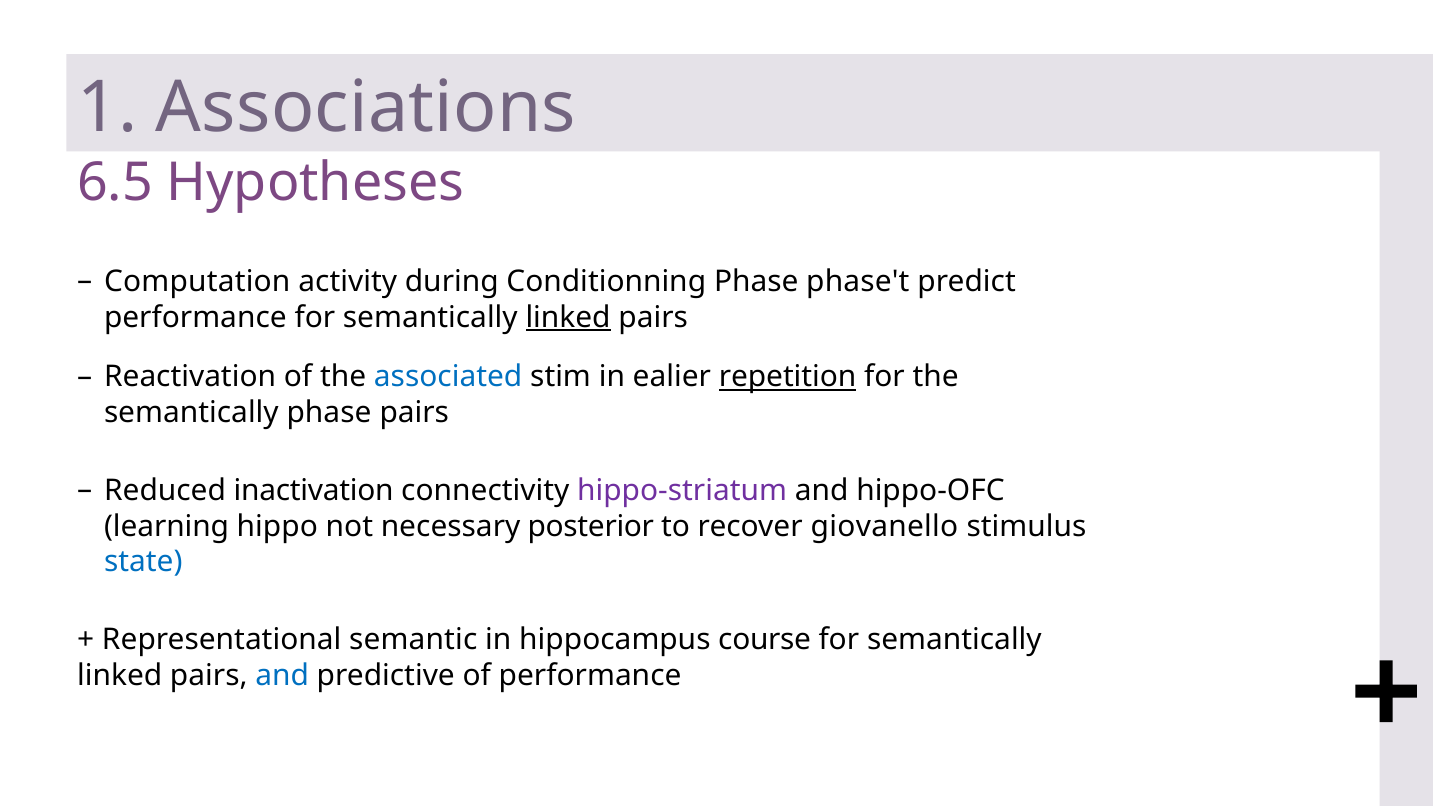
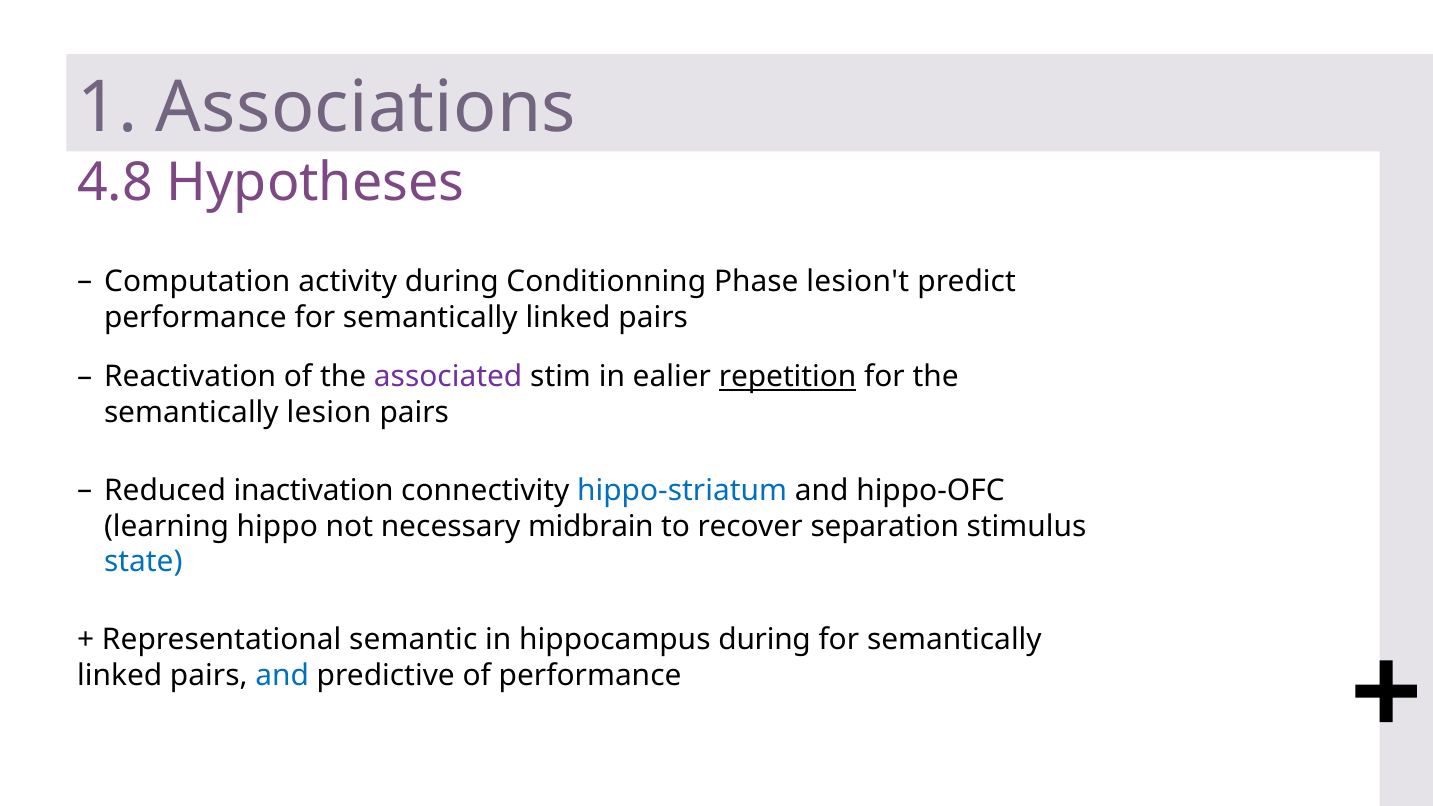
6.5: 6.5 -> 4.8
phase't: phase't -> lesion't
linked at (568, 317) underline: present -> none
associated colour: blue -> purple
semantically phase: phase -> lesion
hippo-striatum colour: purple -> blue
posterior: posterior -> midbrain
giovanello: giovanello -> separation
hippocampus course: course -> during
